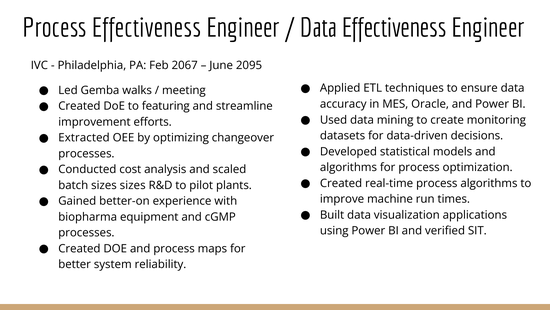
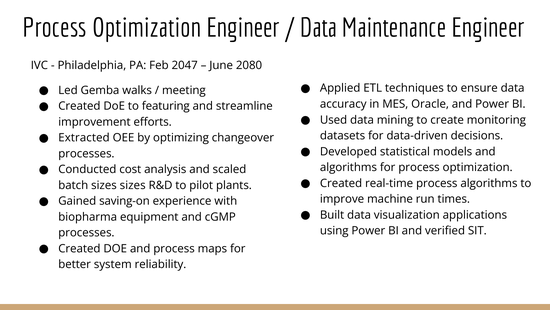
Effectiveness at (147, 28): Effectiveness -> Optimization
Data Effectiveness: Effectiveness -> Maintenance
2067: 2067 -> 2047
2095: 2095 -> 2080
better-on: better-on -> saving-on
